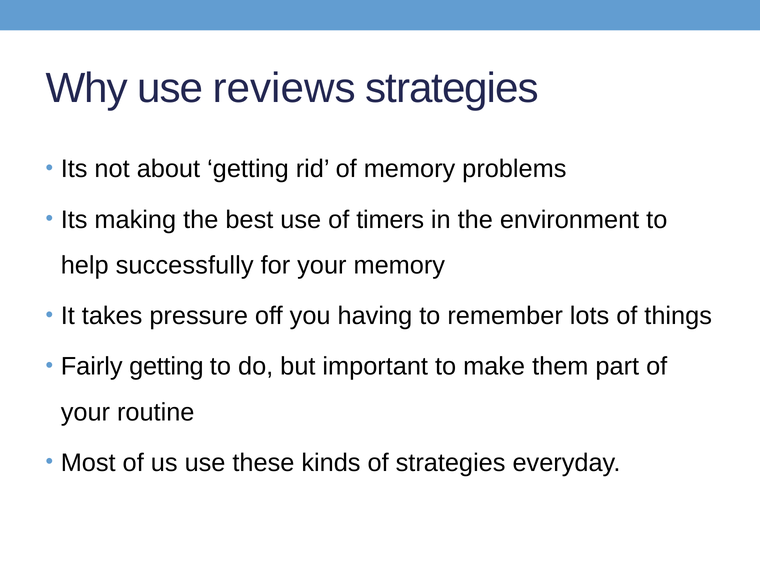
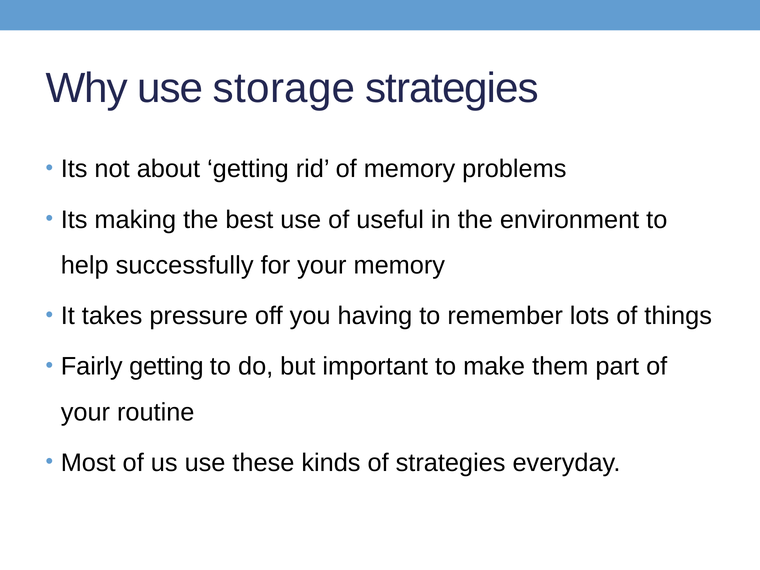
reviews: reviews -> storage
timers: timers -> useful
